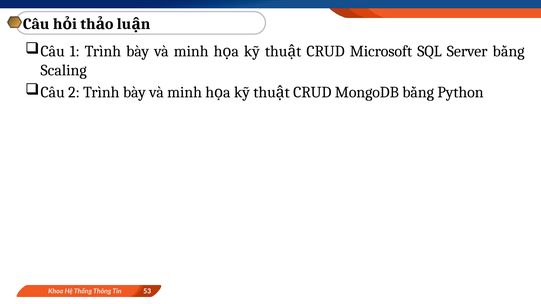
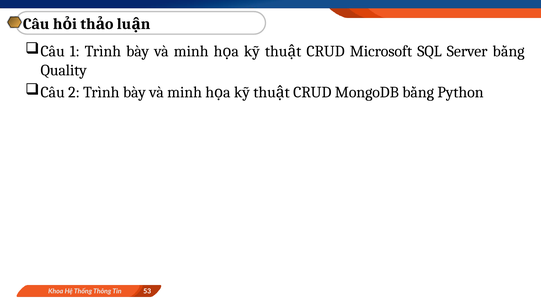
Scaling: Scaling -> Quality
